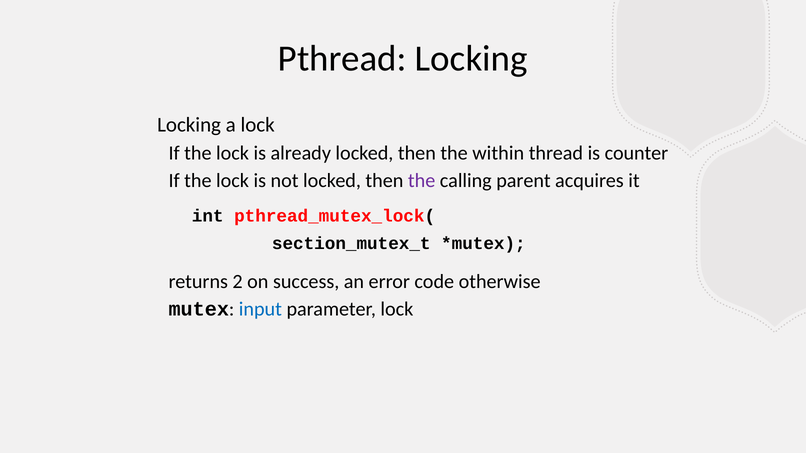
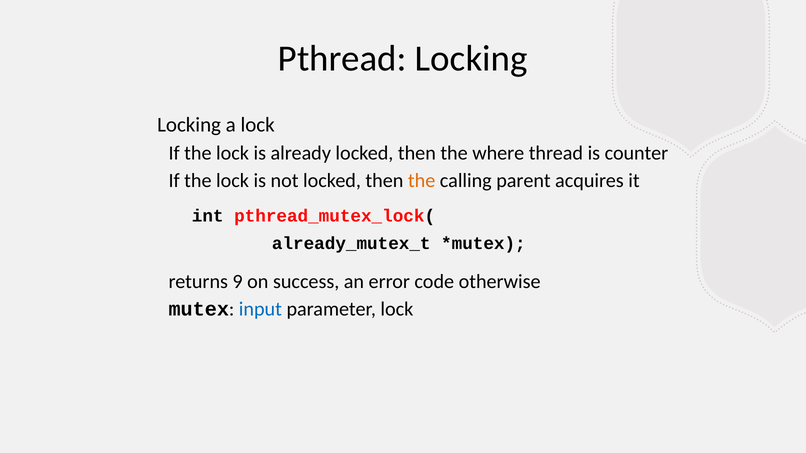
within: within -> where
the at (422, 181) colour: purple -> orange
section_mutex_t: section_mutex_t -> already_mutex_t
2: 2 -> 9
